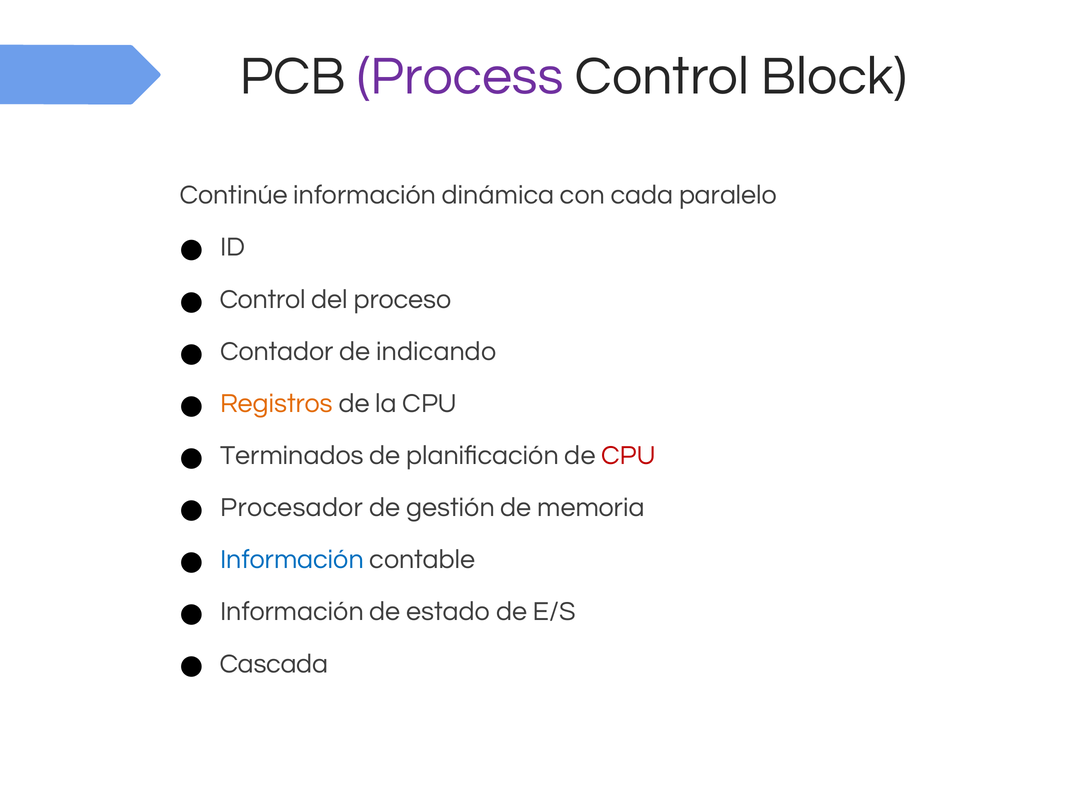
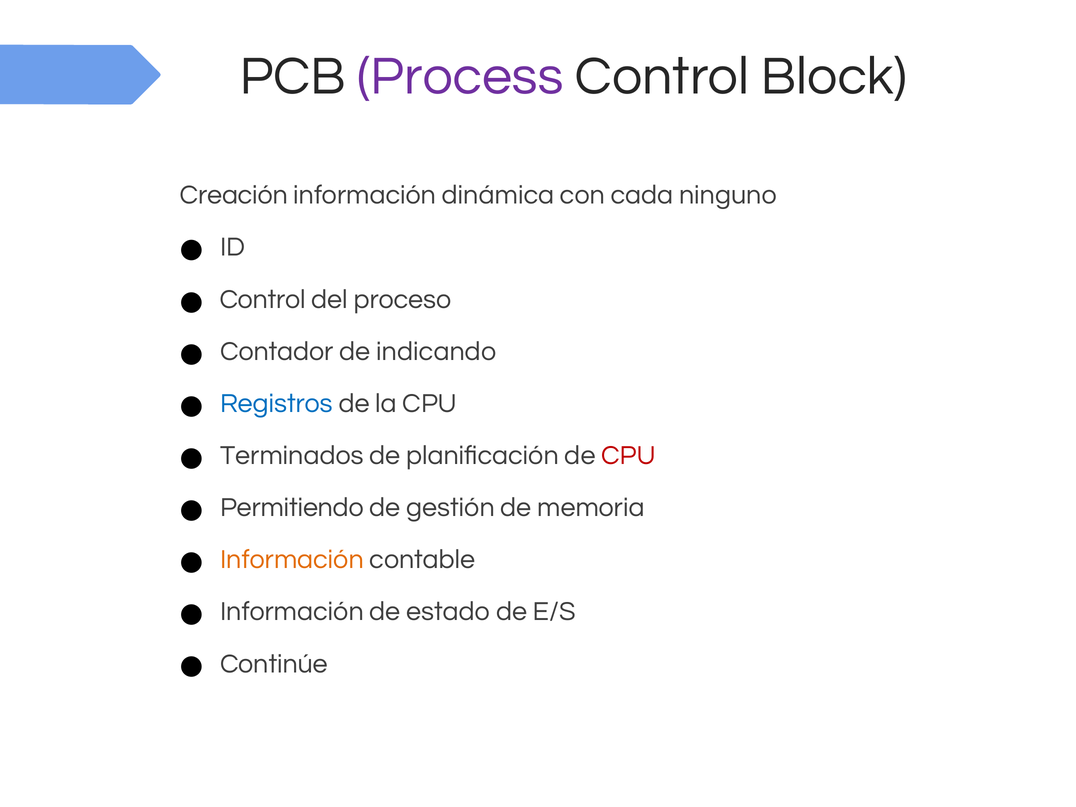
Continúe: Continúe -> Creación
paralelo: paralelo -> ninguno
Registros colour: orange -> blue
Procesador: Procesador -> Permitiendo
Información at (292, 559) colour: blue -> orange
Cascada: Cascada -> Continúe
